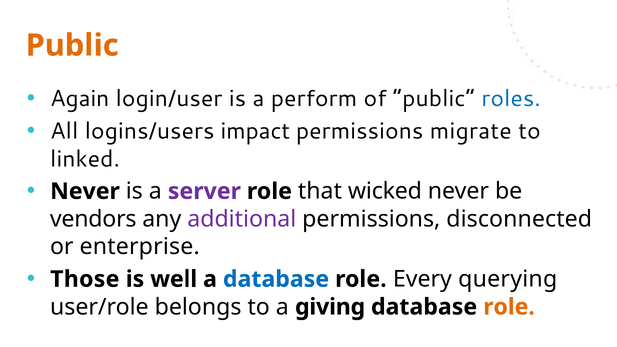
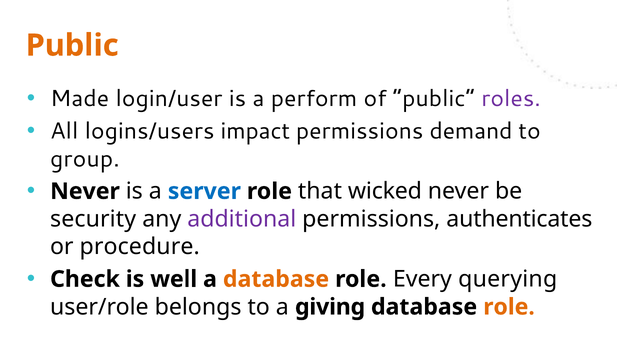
Again: Again -> Made
roles colour: blue -> purple
migrate: migrate -> demand
linked: linked -> group
server colour: purple -> blue
vendors: vendors -> security
disconnected: disconnected -> authenticates
enterprise: enterprise -> procedure
Those: Those -> Check
database at (276, 279) colour: blue -> orange
